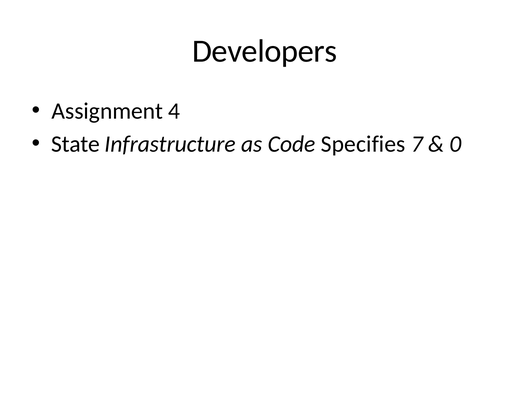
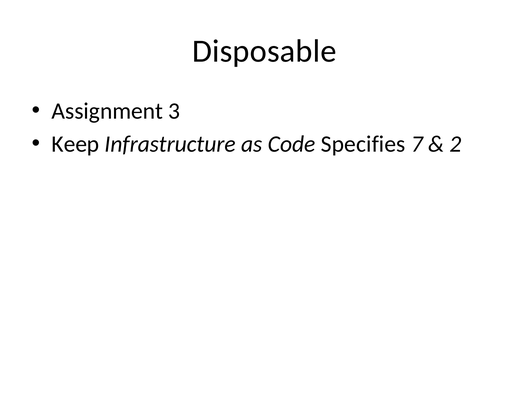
Developers: Developers -> Disposable
4: 4 -> 3
State: State -> Keep
0: 0 -> 2
